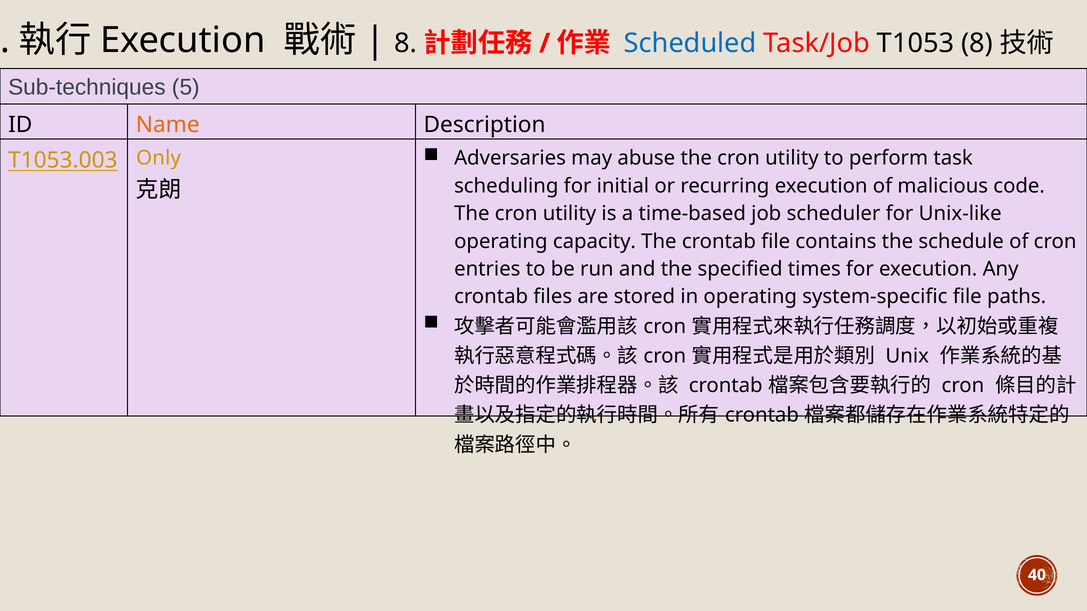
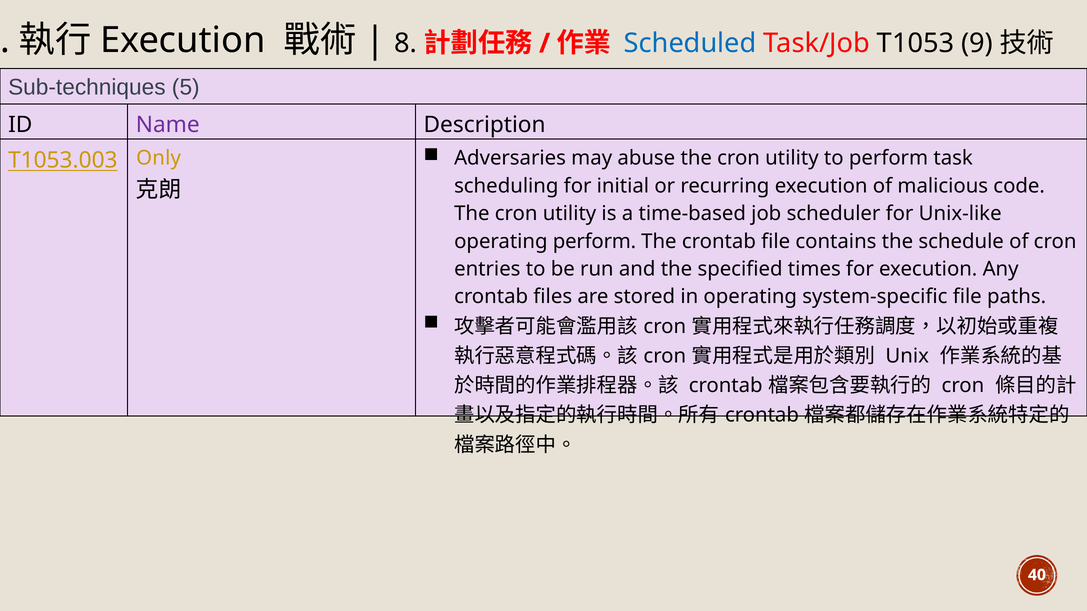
T1053 8: 8 -> 9
Name colour: orange -> purple
operating capacity: capacity -> perform
